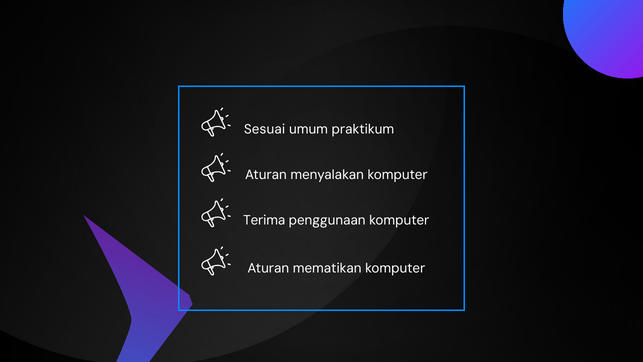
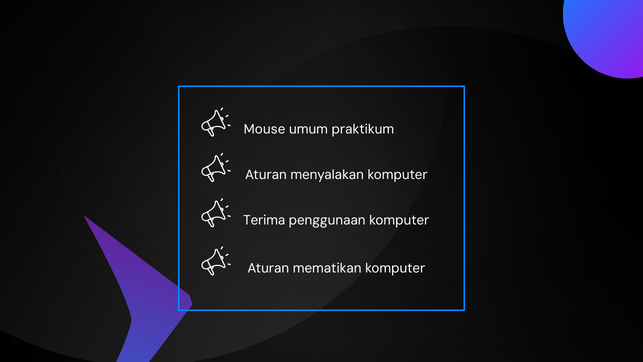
Sesuai: Sesuai -> Mouse
